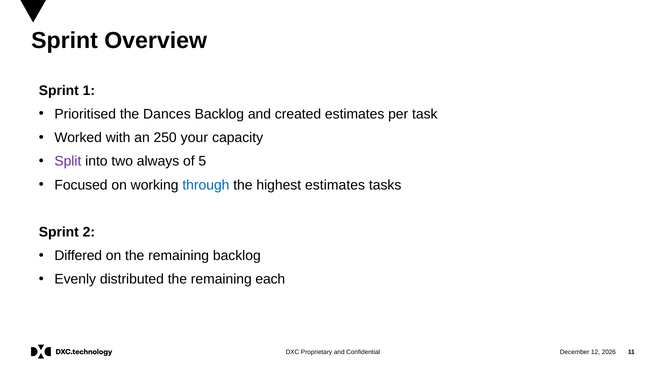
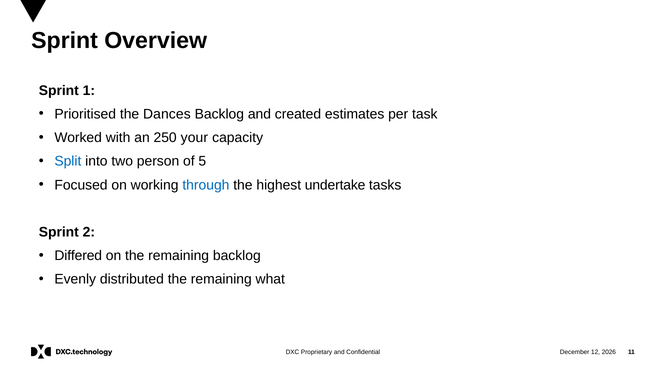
Split colour: purple -> blue
always: always -> person
highest estimates: estimates -> undertake
each: each -> what
